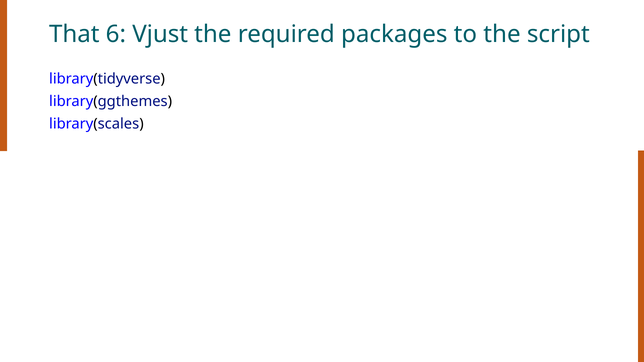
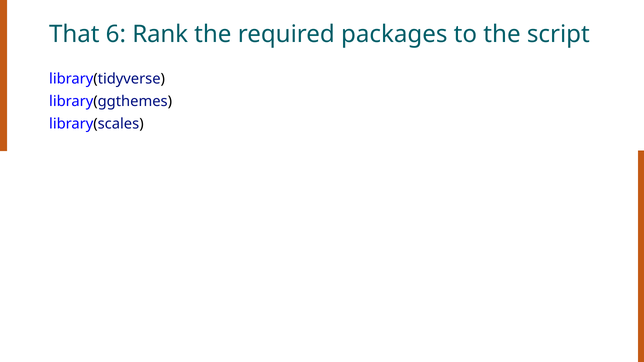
Vjust: Vjust -> Rank
